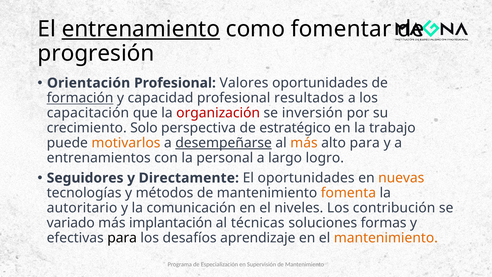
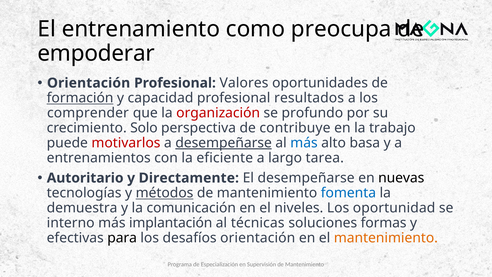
entrenamiento underline: present -> none
fomentar: fomentar -> preocupa
progresión: progresión -> empoderar
capacitación: capacitación -> comprender
inversión: inversión -> profundo
estratégico: estratégico -> contribuye
motivarlos colour: orange -> red
más at (304, 143) colour: orange -> blue
alto para: para -> basa
personal: personal -> eficiente
logro: logro -> tarea
Seguidores: Seguidores -> Autoritario
El oportunidades: oportunidades -> desempeñarse
nuevas colour: orange -> black
métodos underline: none -> present
fomenta colour: orange -> blue
autoritario: autoritario -> demuestra
contribución: contribución -> oportunidad
variado: variado -> interno
desafíos aprendizaje: aprendizaje -> orientación
